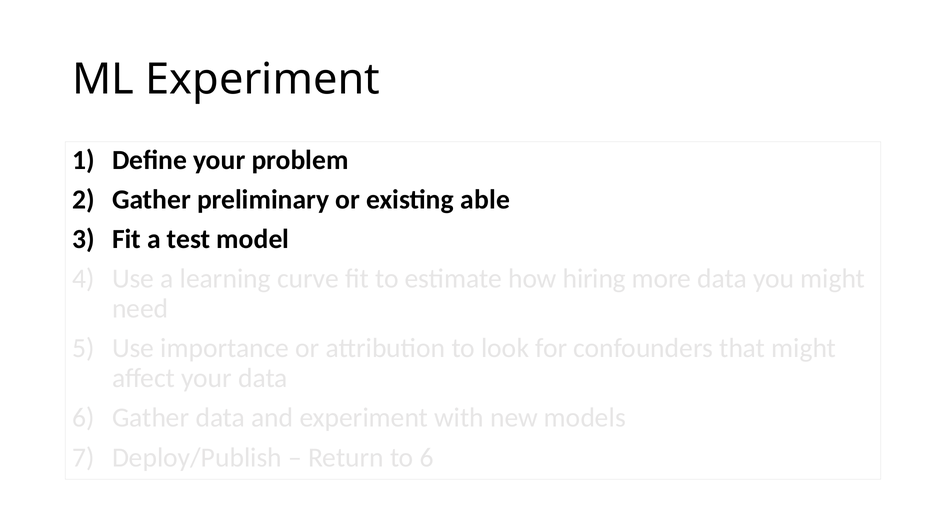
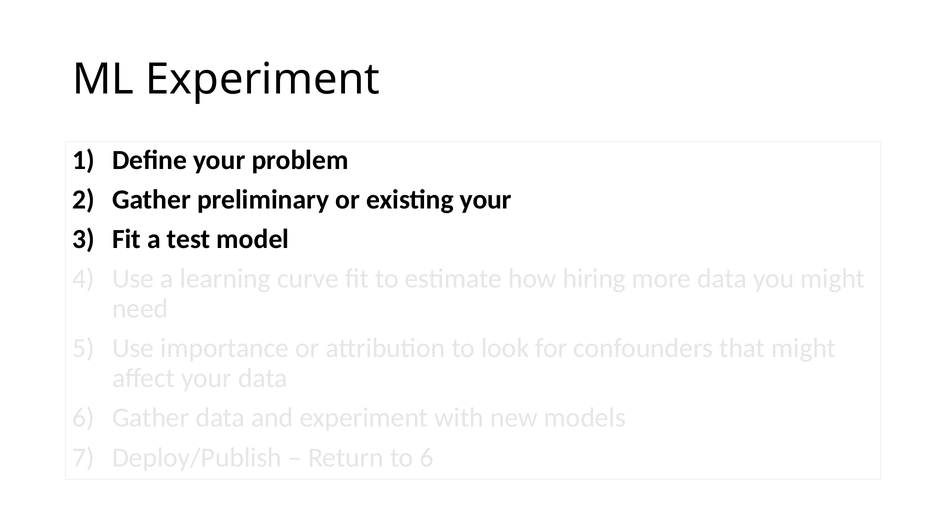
existing able: able -> your
